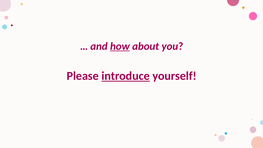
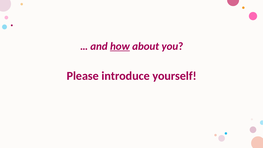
introduce underline: present -> none
